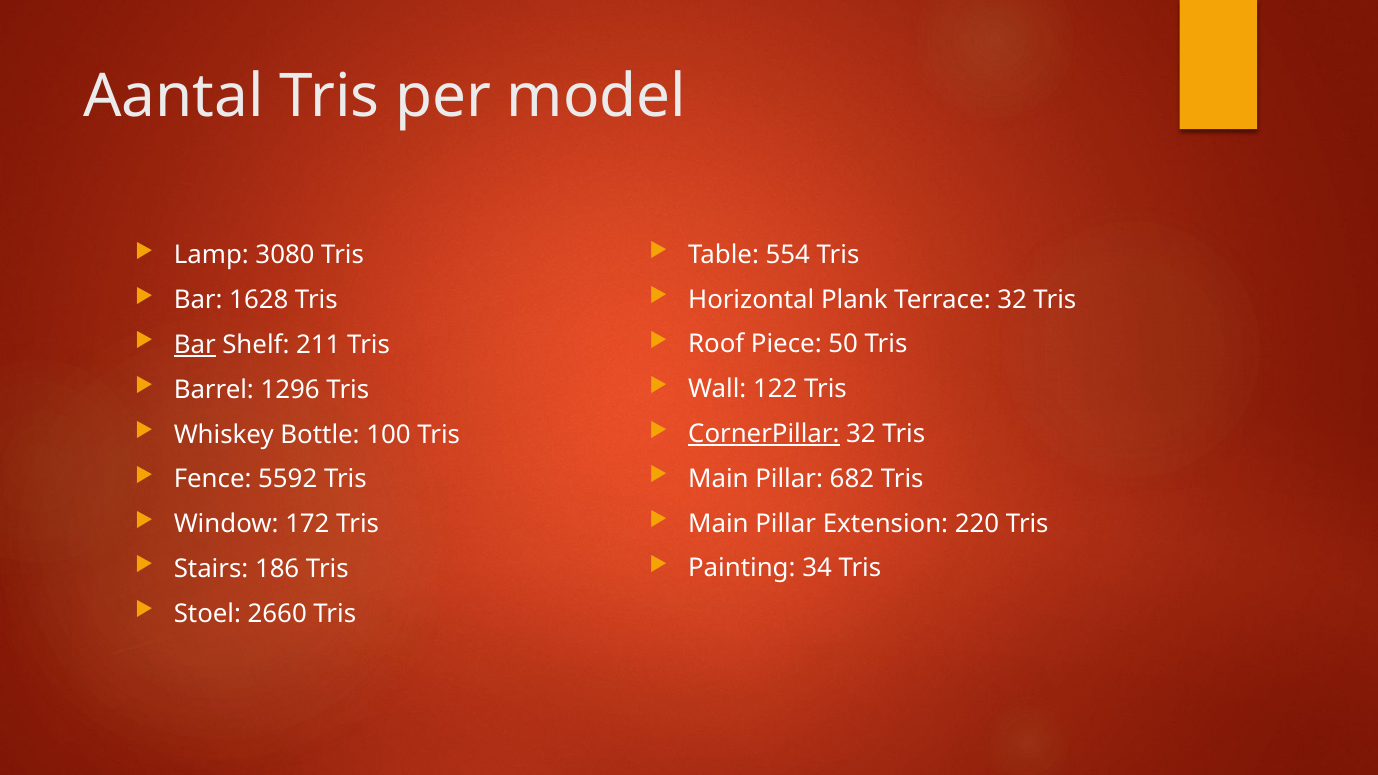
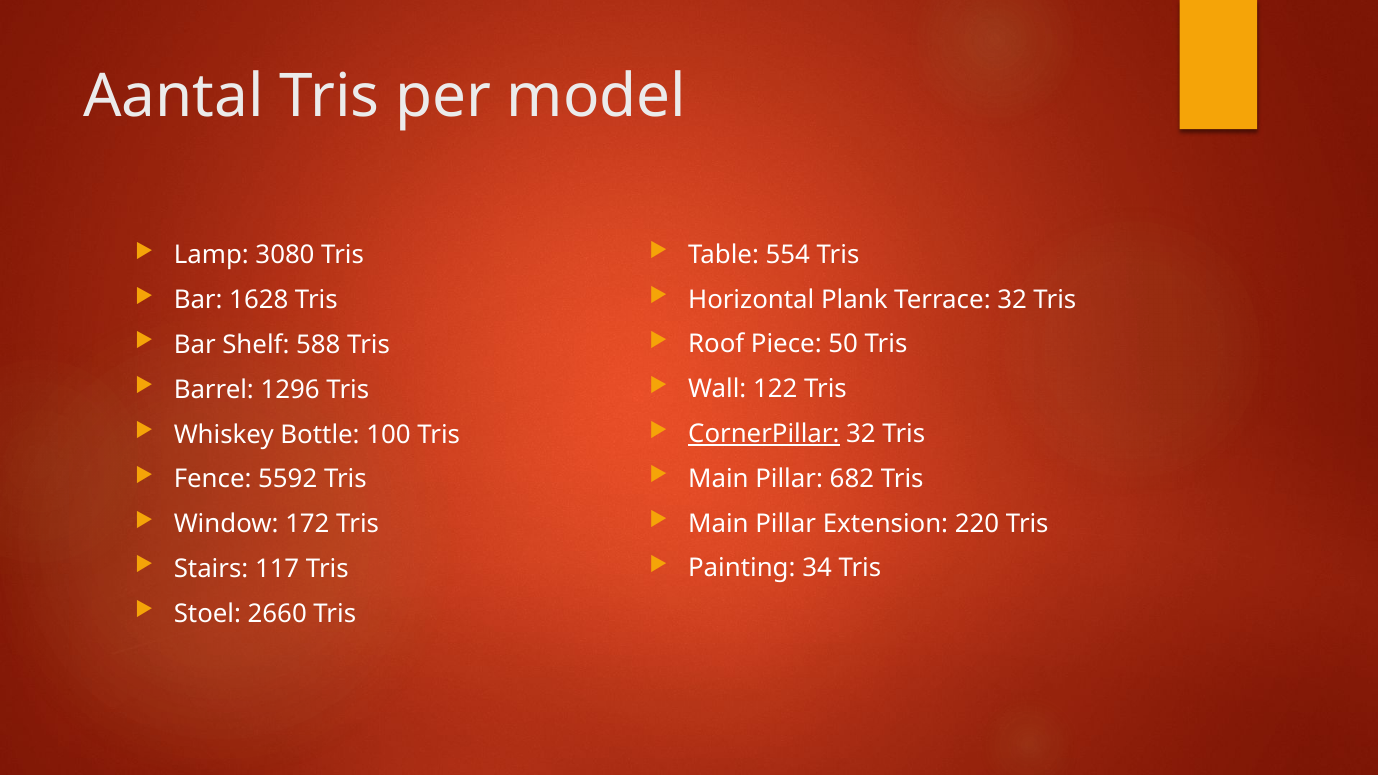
Bar at (195, 345) underline: present -> none
211: 211 -> 588
186: 186 -> 117
